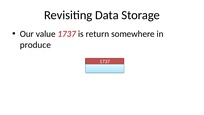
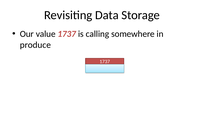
return: return -> calling
